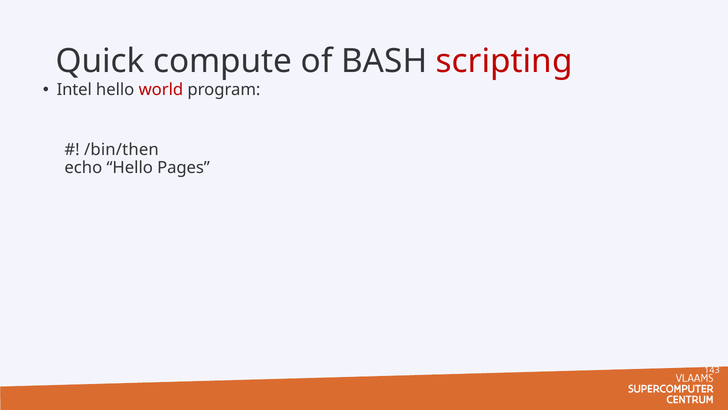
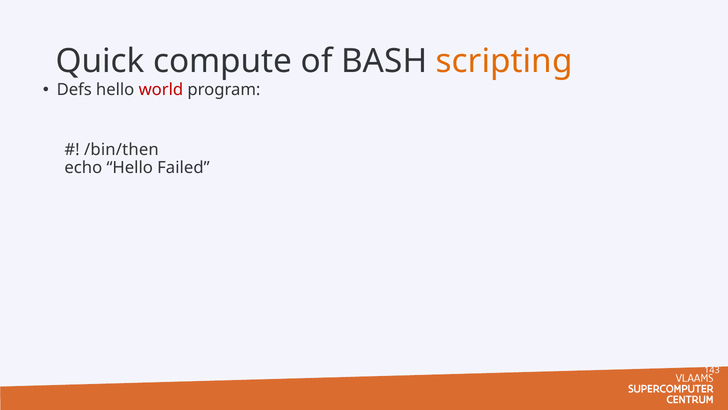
scripting colour: red -> orange
Intel: Intel -> Defs
Pages: Pages -> Failed
